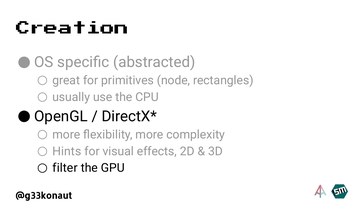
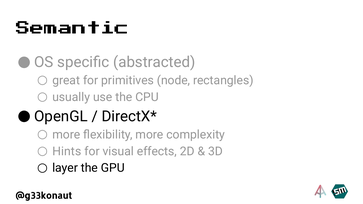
Creation: Creation -> Semantic
filter: filter -> layer
